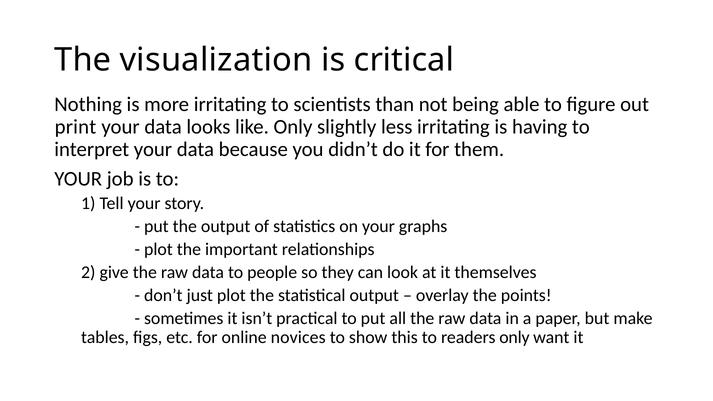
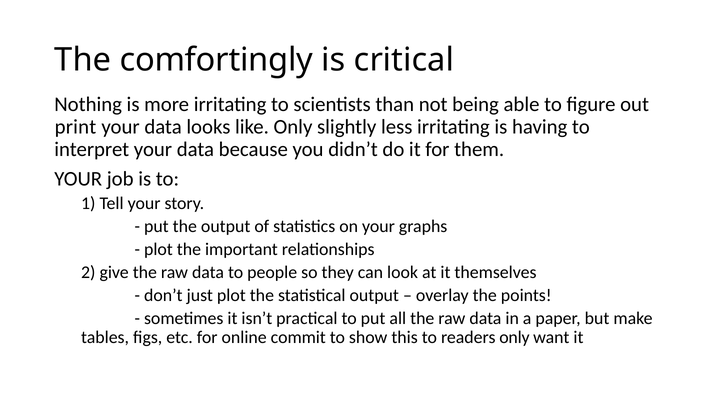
visualization: visualization -> comfortingly
novices: novices -> commit
